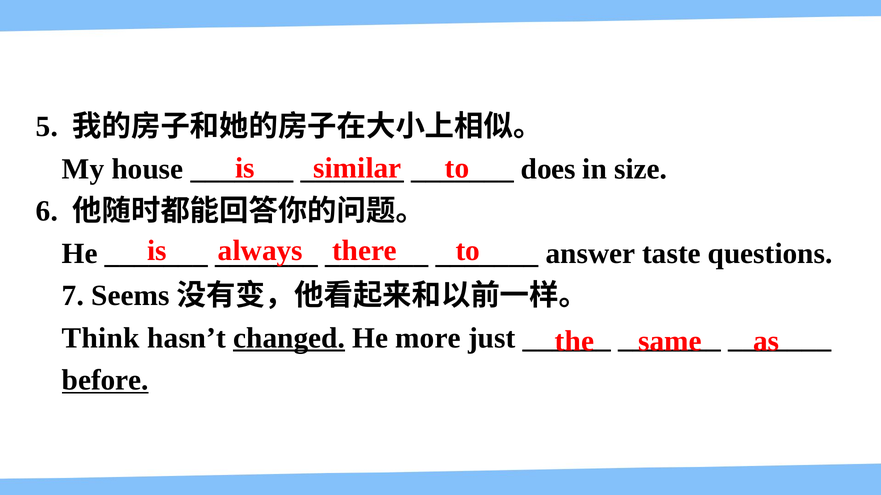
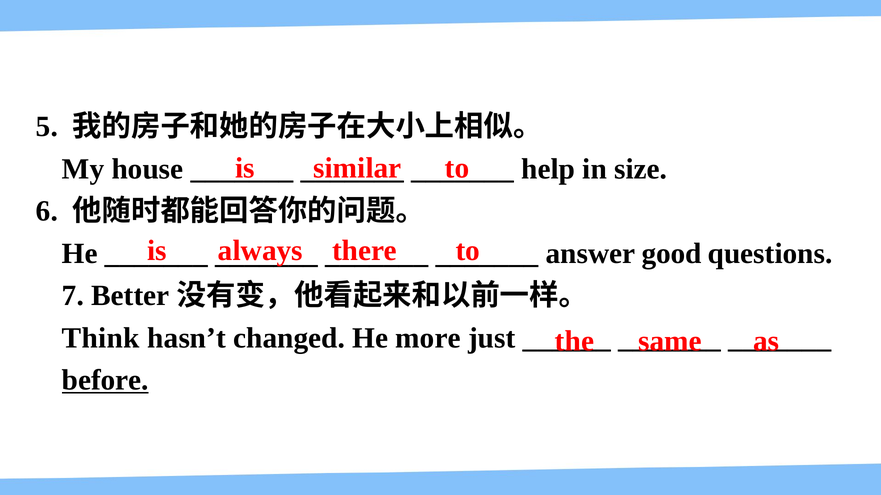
does: does -> help
taste: taste -> good
Seems: Seems -> Better
changed underline: present -> none
